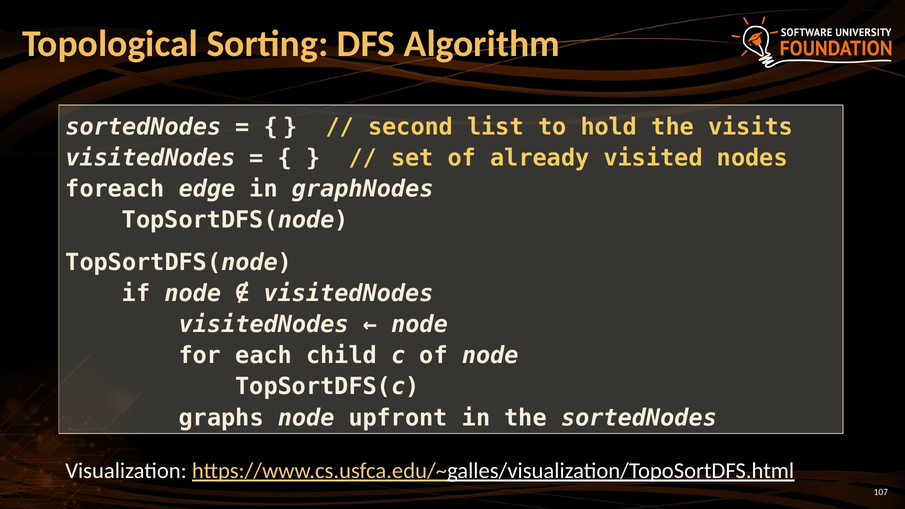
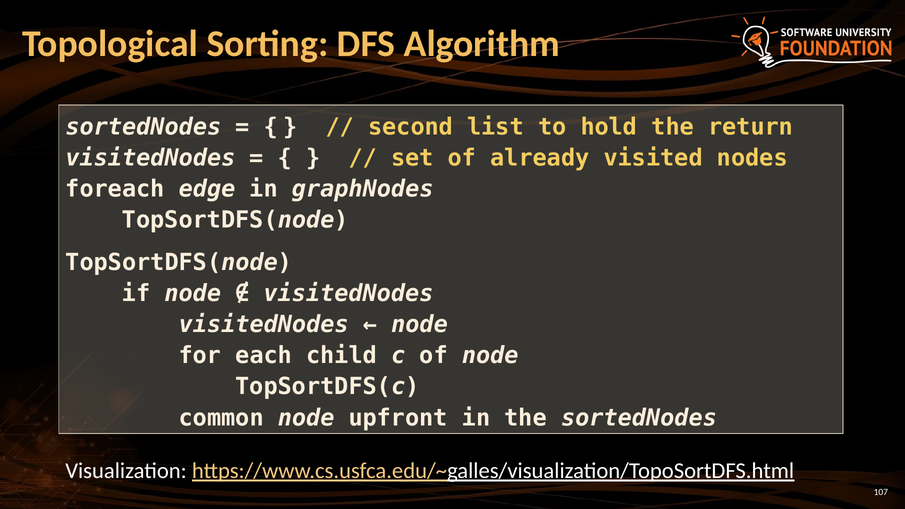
visits: visits -> return
graphs: graphs -> common
